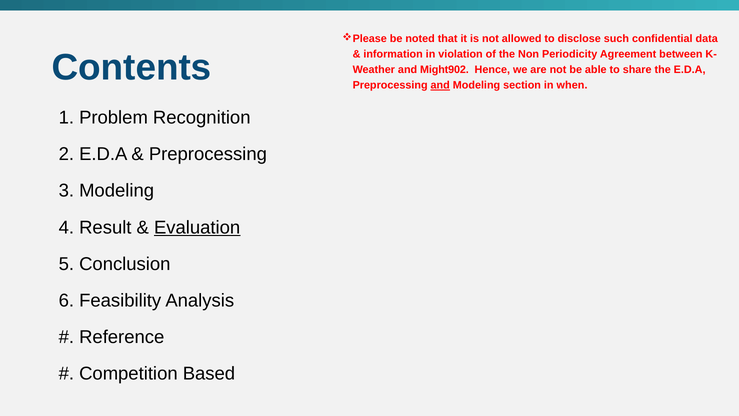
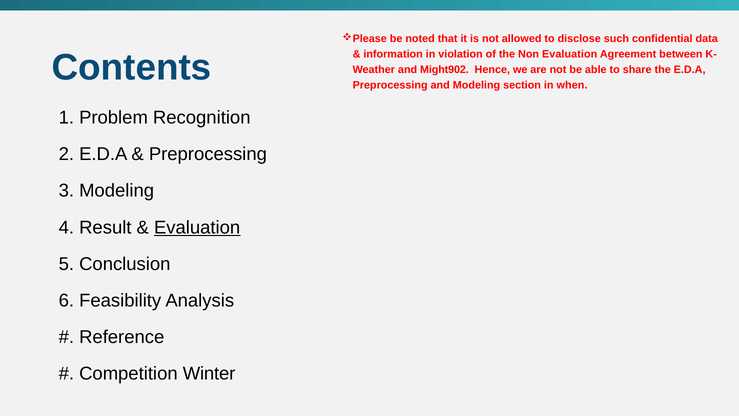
Non Periodicity: Periodicity -> Evaluation
and at (440, 85) underline: present -> none
Based: Based -> Winter
